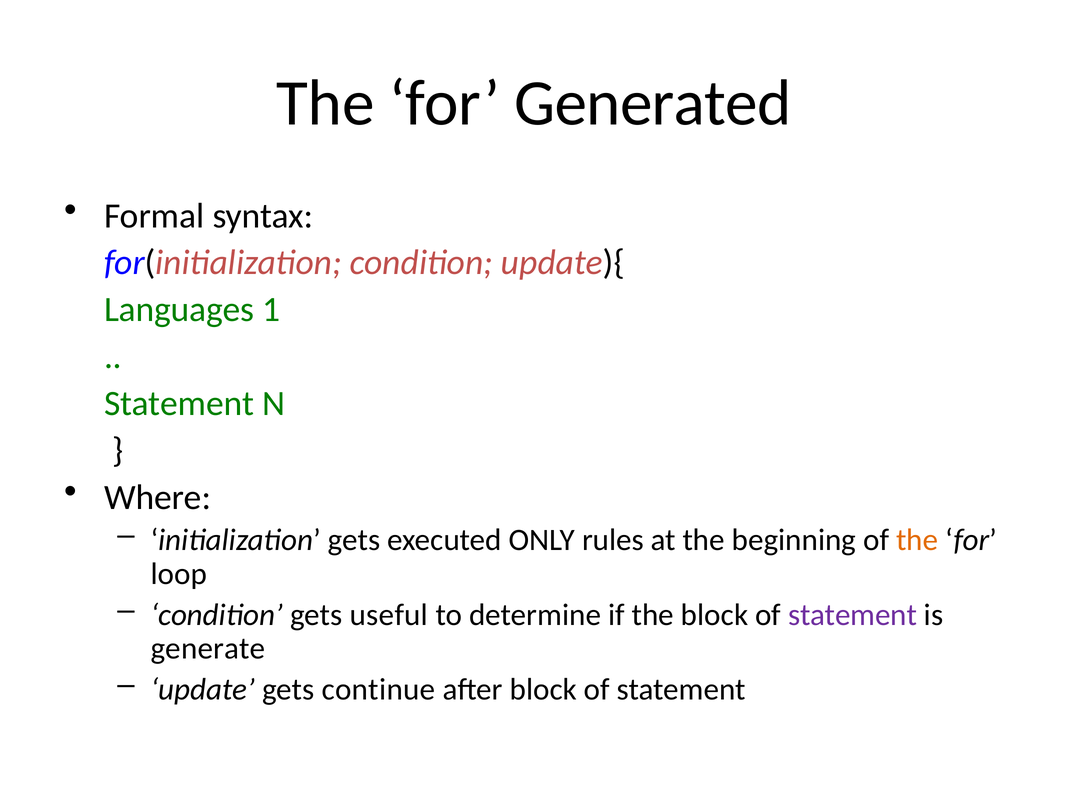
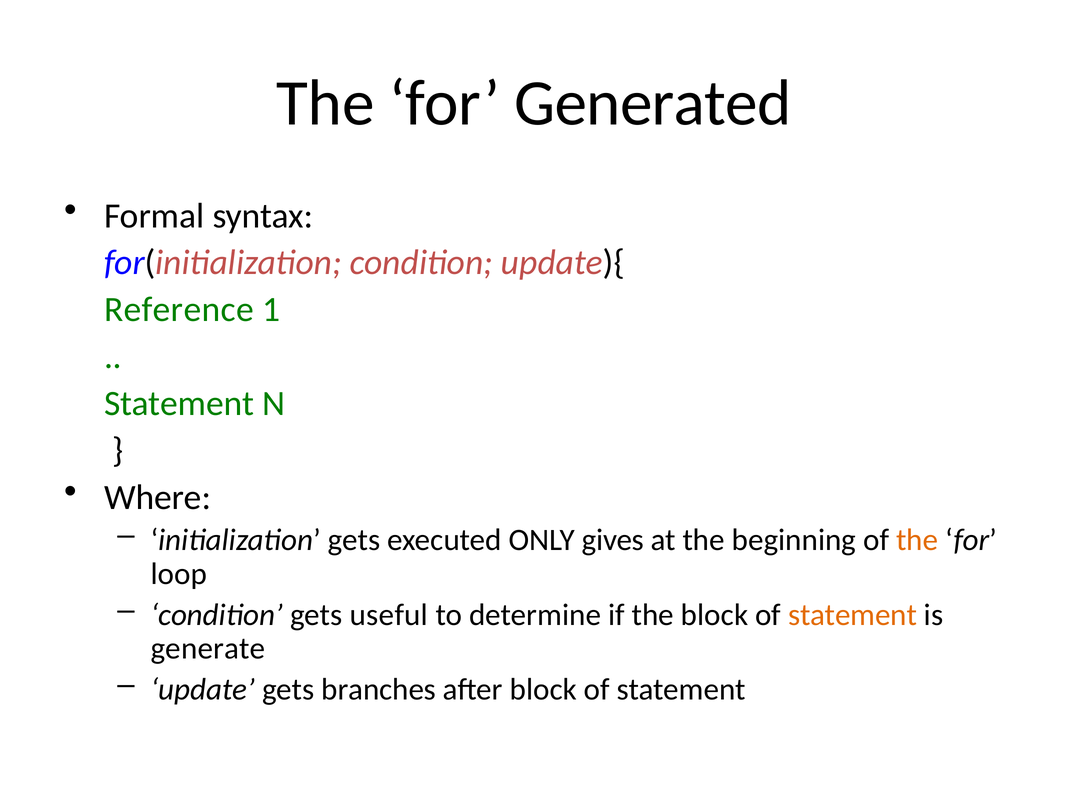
Languages: Languages -> Reference
rules: rules -> gives
statement at (852, 615) colour: purple -> orange
continue: continue -> branches
